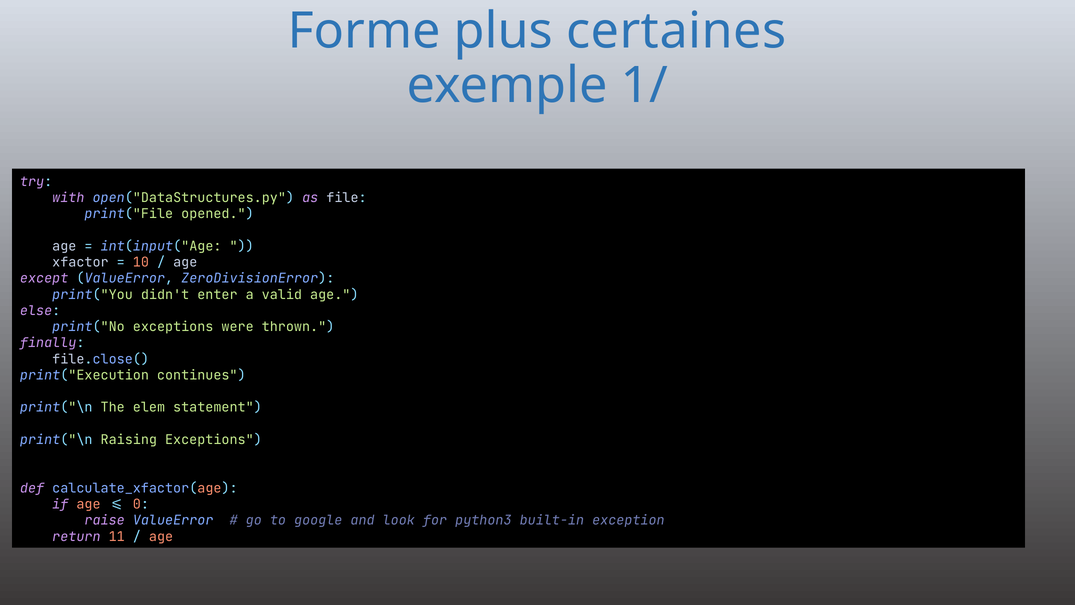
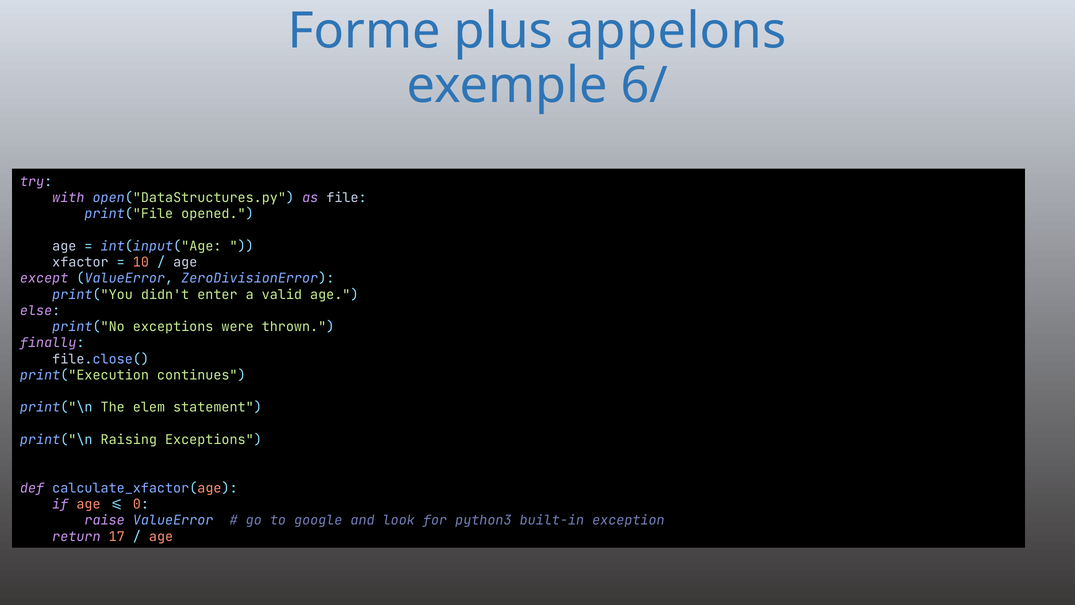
certaines: certaines -> appelons
1/: 1/ -> 6/
11: 11 -> 17
